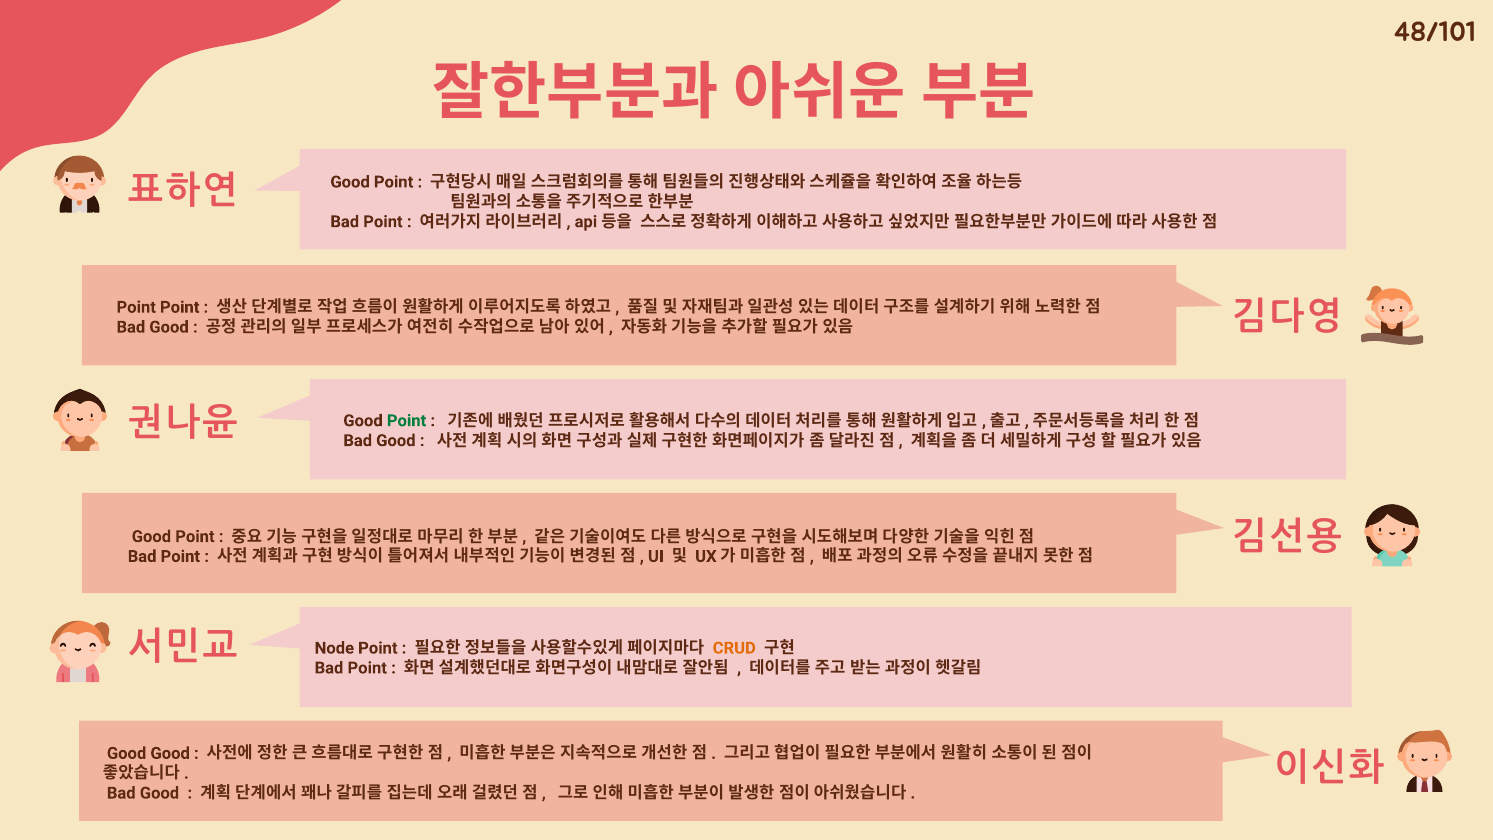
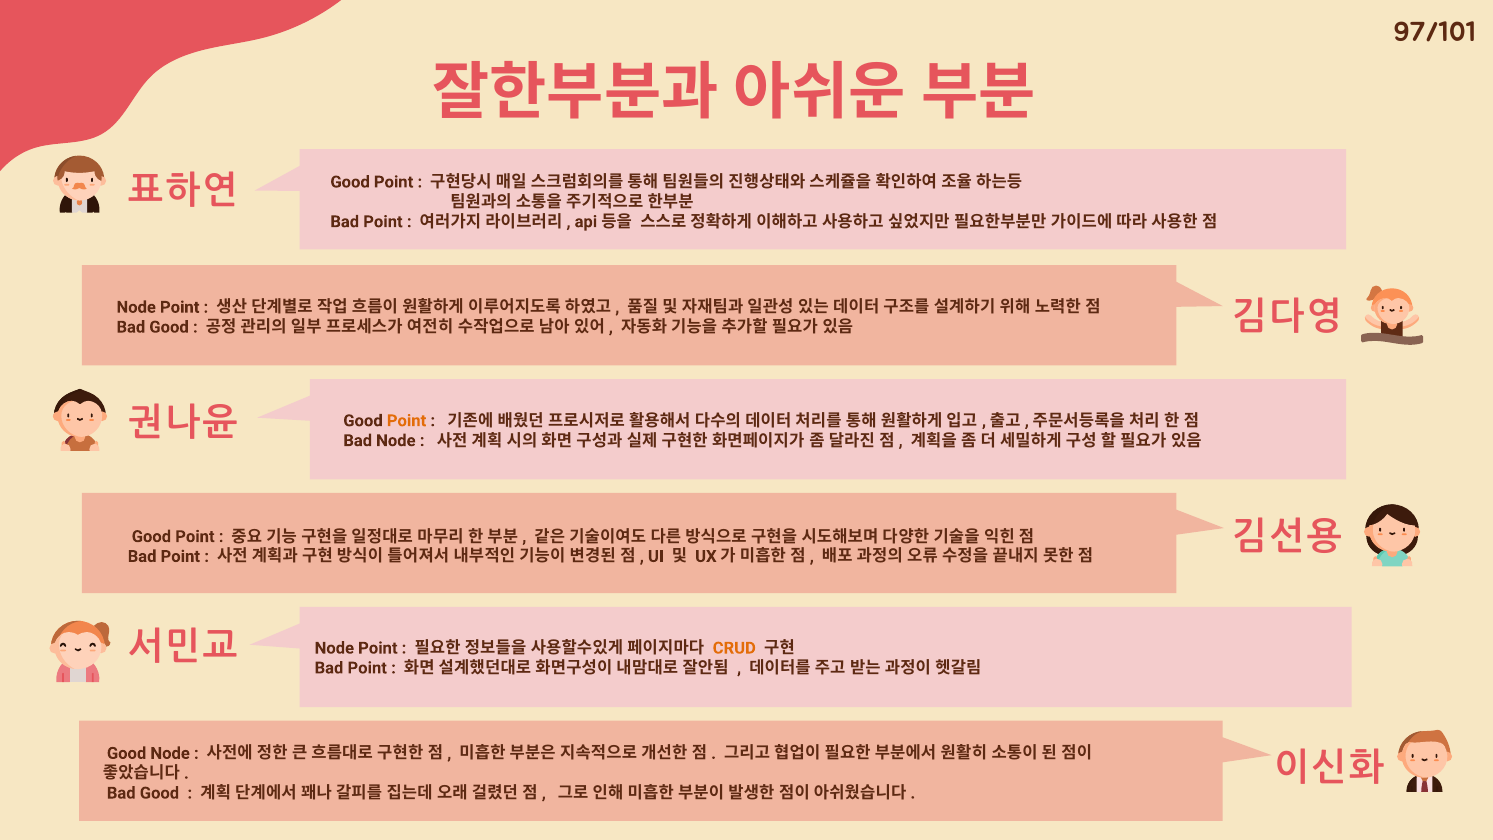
48/101: 48/101 -> 97/101
Point at (136, 307): Point -> Node
Point at (407, 421) colour: green -> orange
Good at (396, 441): Good -> Node
Good Good: Good -> Node
